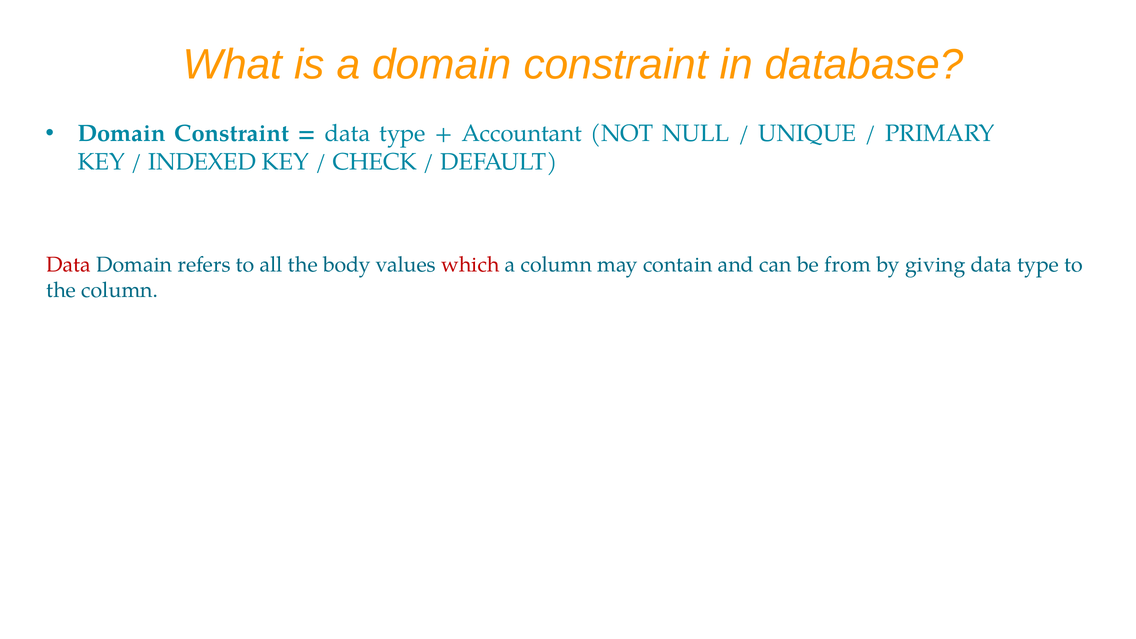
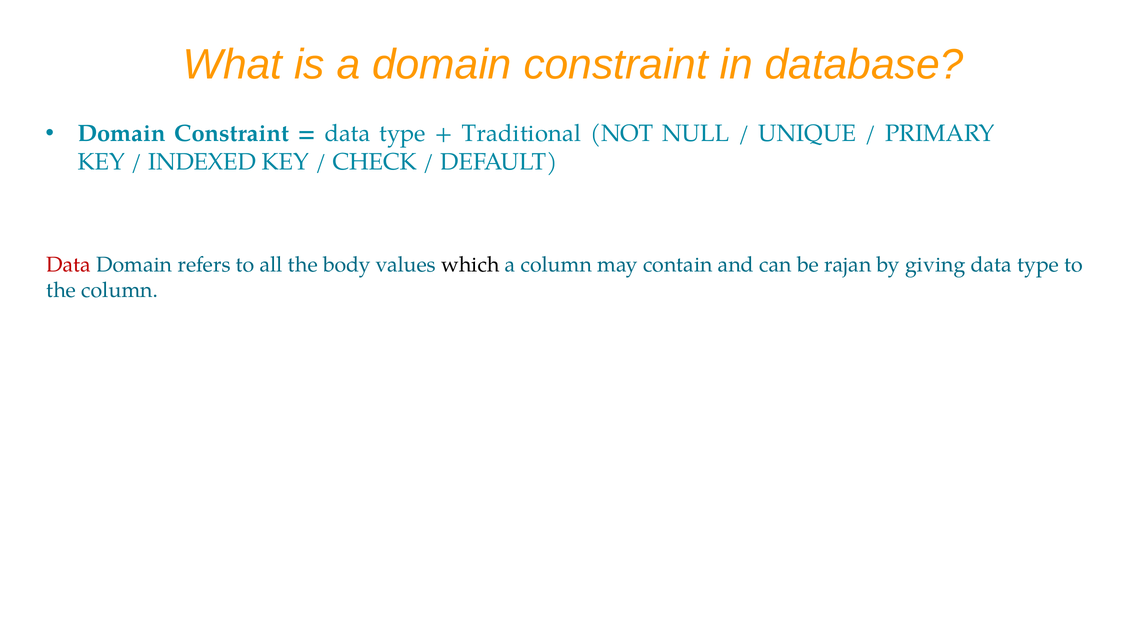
Accountant: Accountant -> Traditional
which colour: red -> black
from: from -> rajan
